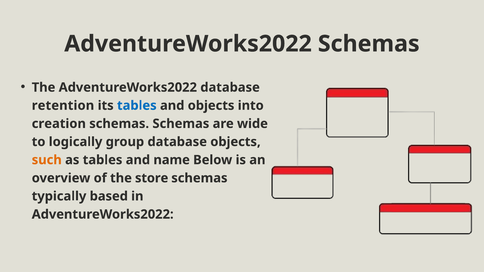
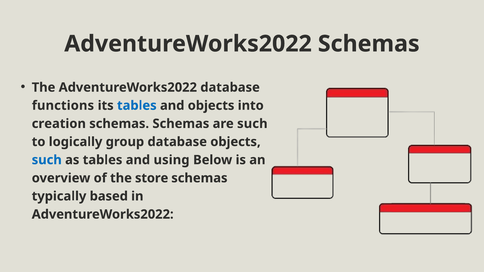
retention: retention -> functions
are wide: wide -> such
such at (47, 160) colour: orange -> blue
name: name -> using
